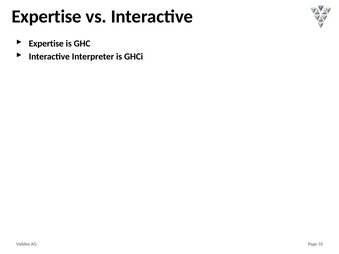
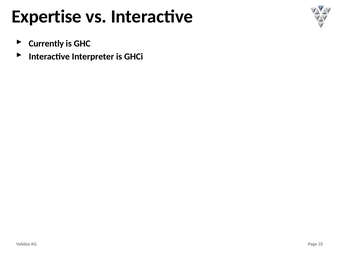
Expertise at (46, 44): Expertise -> Currently
